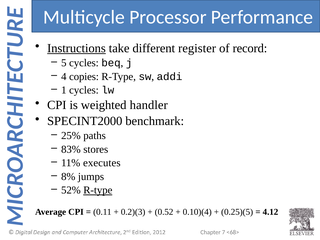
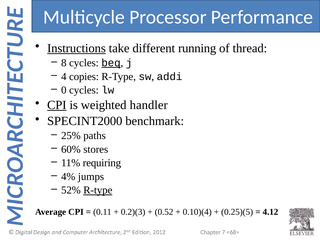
register: register -> running
record: record -> thread
5: 5 -> 8
beq underline: none -> present
1: 1 -> 0
CPI at (57, 105) underline: none -> present
83%: 83% -> 60%
executes: executes -> requiring
8%: 8% -> 4%
